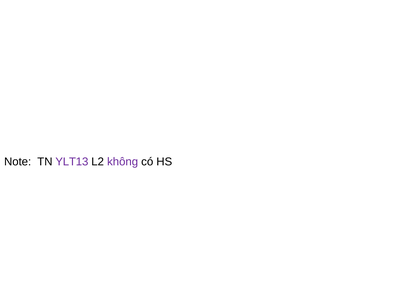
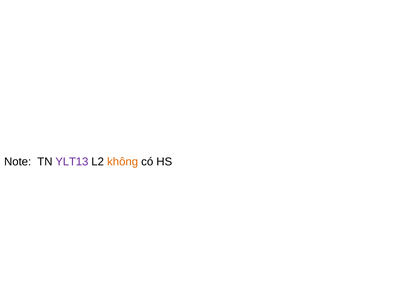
không colour: purple -> orange
